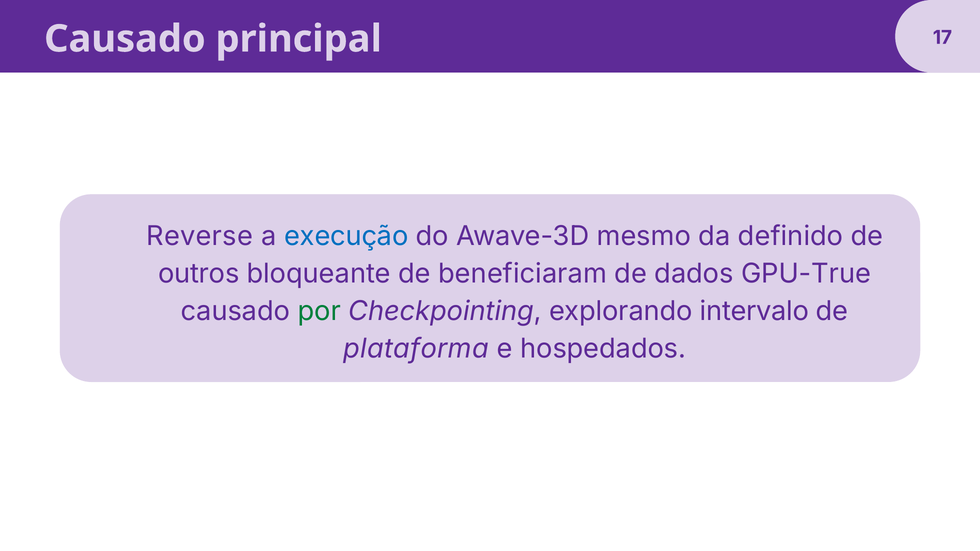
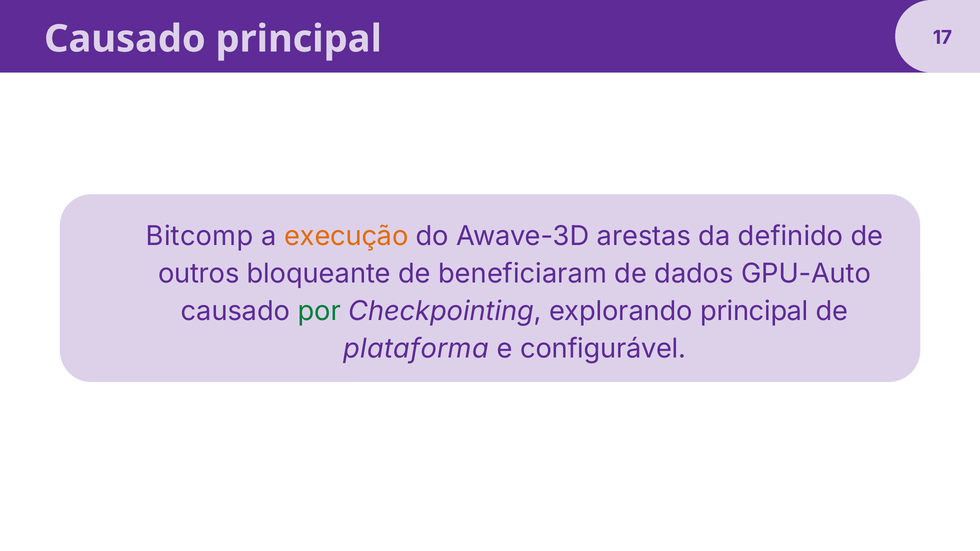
Reverse: Reverse -> Bitcomp
execução colour: blue -> orange
mesmo: mesmo -> arestas
GPU-True: GPU-True -> GPU-Auto
explorando intervalo: intervalo -> principal
hospedados: hospedados -> configurável
